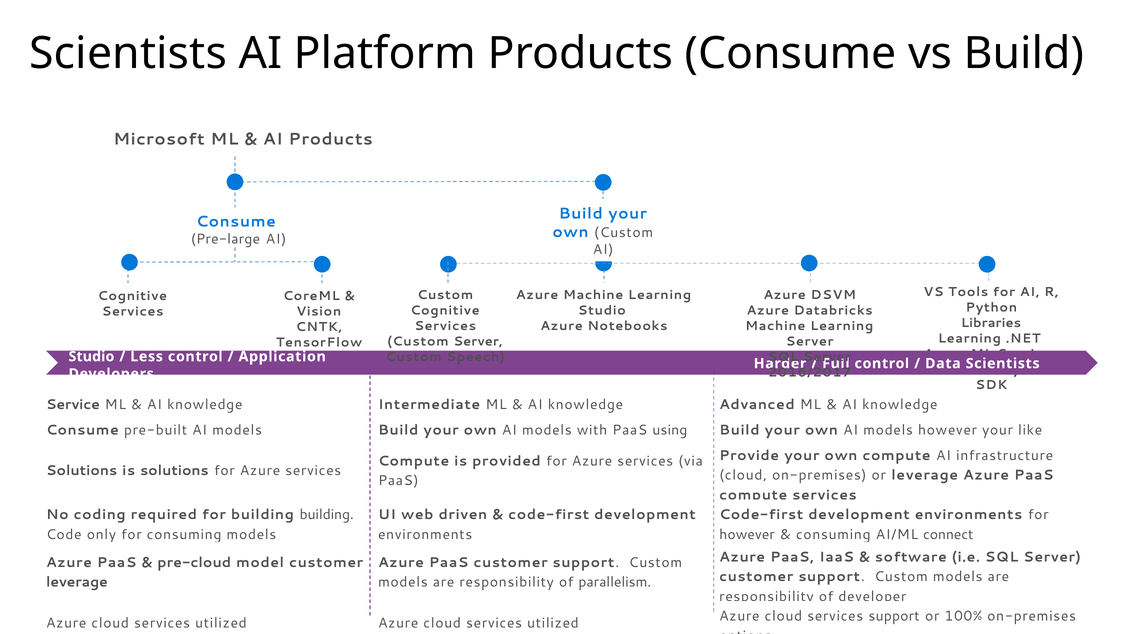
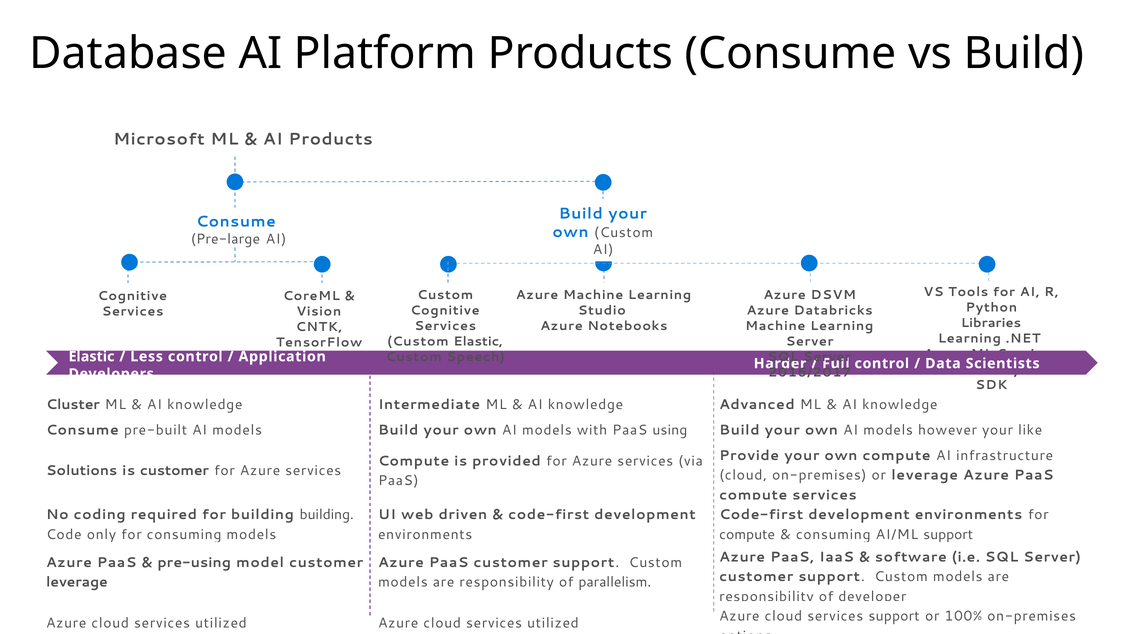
Scientists at (128, 53): Scientists -> Database
Custom Server: Server -> Elastic
Studio at (91, 357): Studio -> Elastic
Service: Service -> Cluster
is solutions: solutions -> customer
however at (747, 534): however -> compute
AI/ML connect: connect -> support
pre-cloud: pre-cloud -> pre-using
